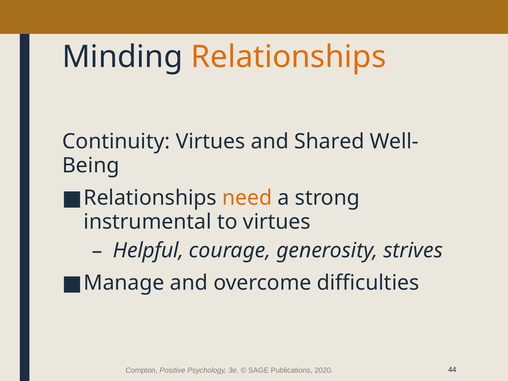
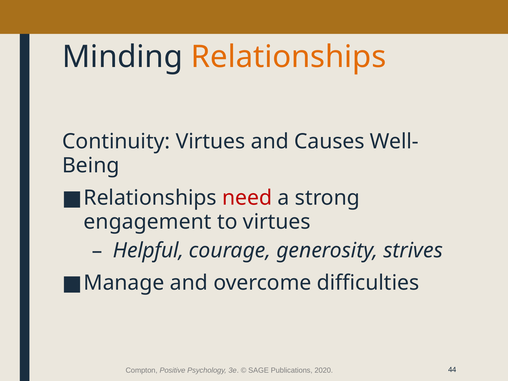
Shared: Shared -> Causes
need colour: orange -> red
instrumental: instrumental -> engagement
